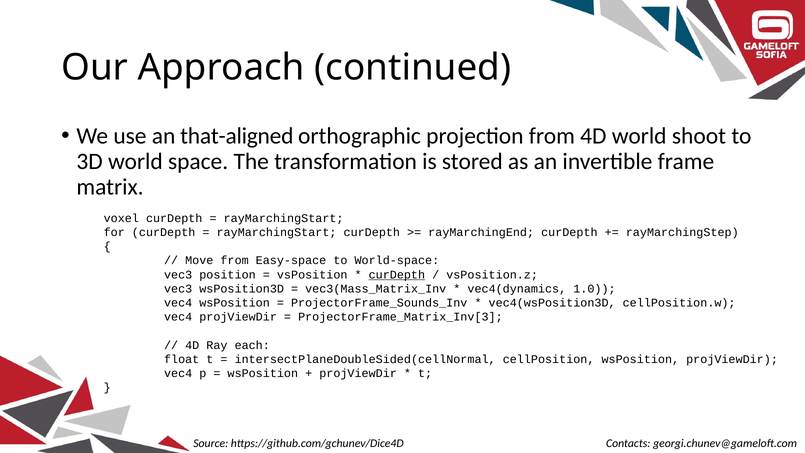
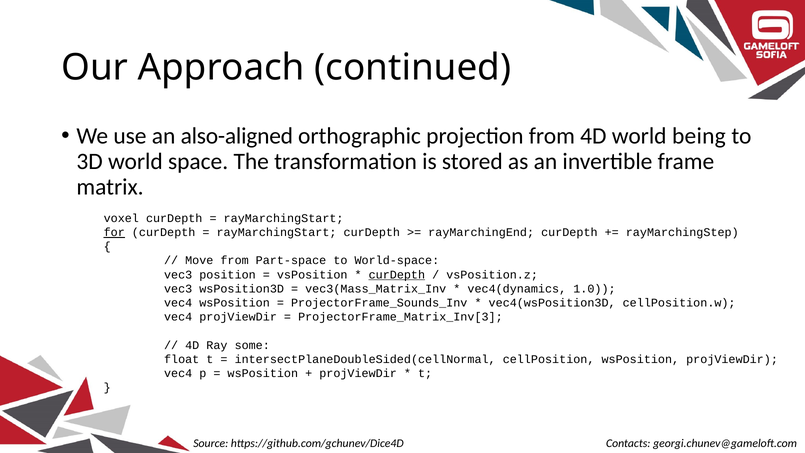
that-aligned: that-aligned -> also-aligned
shoot: shoot -> being
for underline: none -> present
Easy-space: Easy-space -> Part-space
each: each -> some
